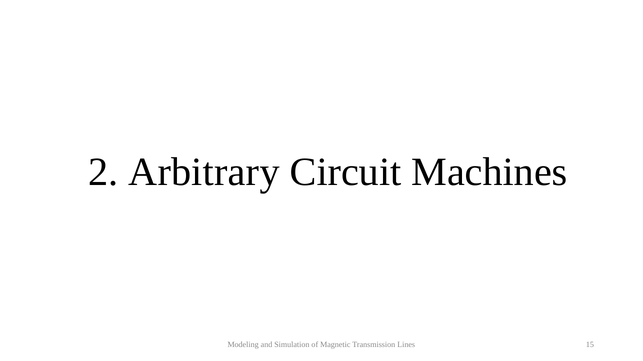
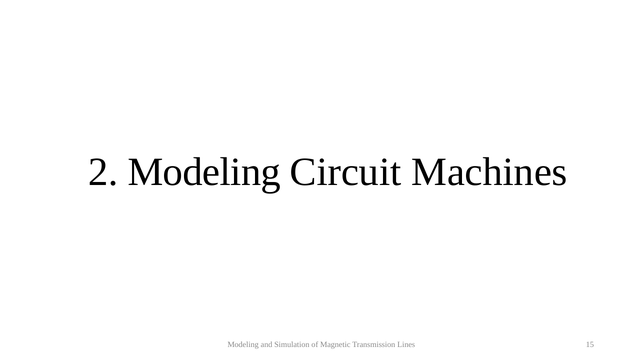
2 Arbitrary: Arbitrary -> Modeling
